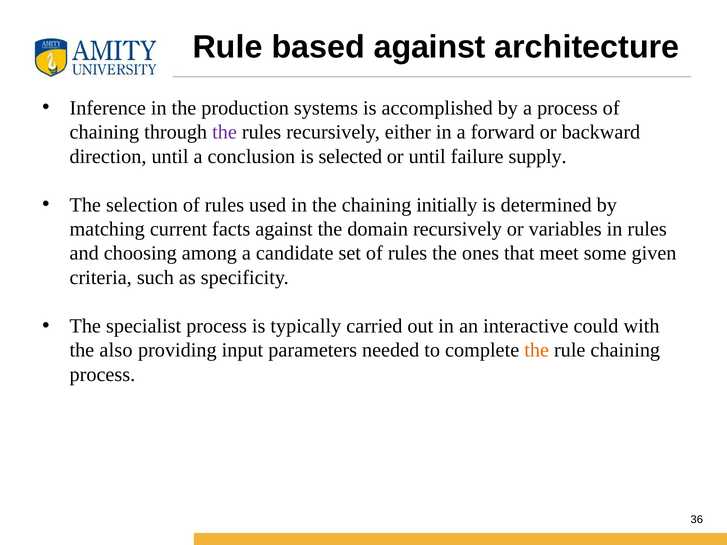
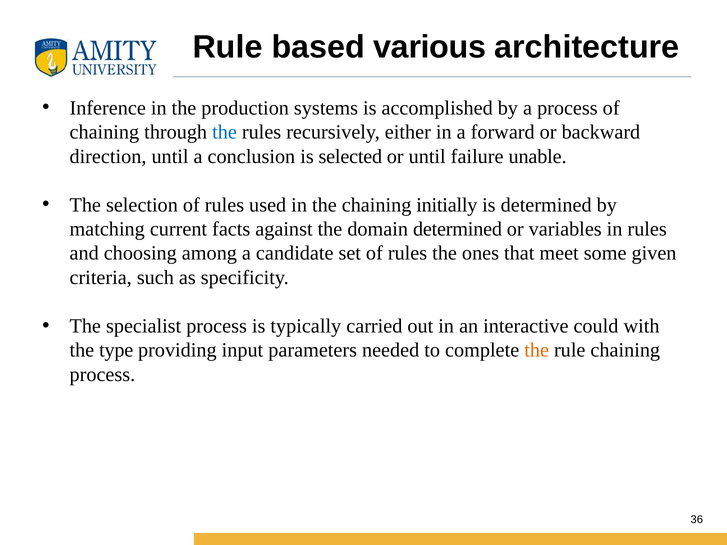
based against: against -> various
the at (225, 132) colour: purple -> blue
supply: supply -> unable
domain recursively: recursively -> determined
also: also -> type
